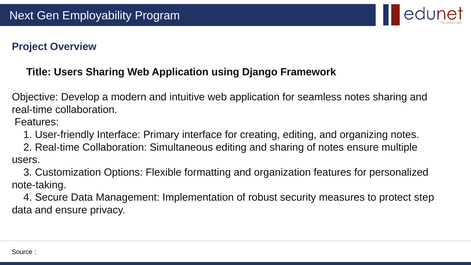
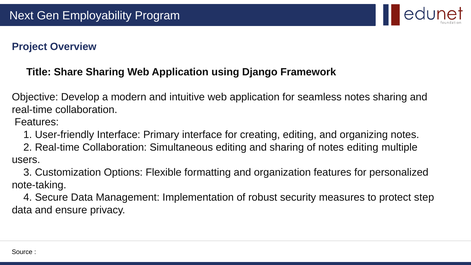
Title Users: Users -> Share
notes ensure: ensure -> editing
